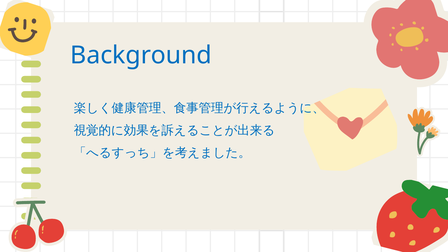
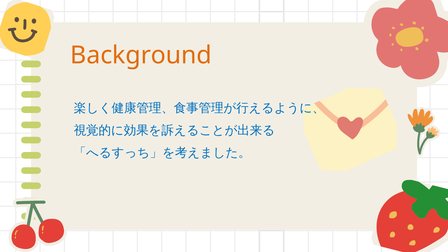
Background colour: blue -> orange
